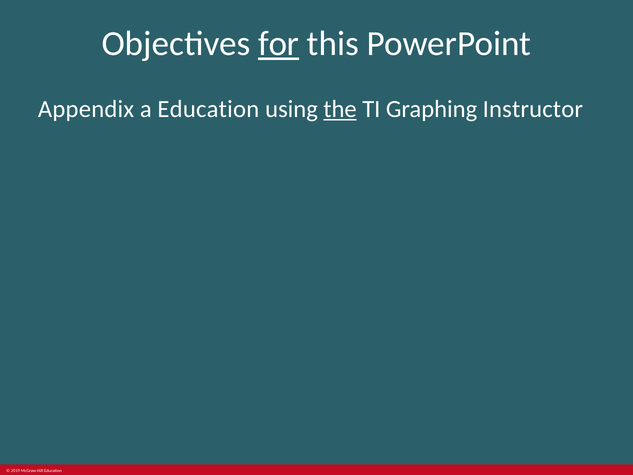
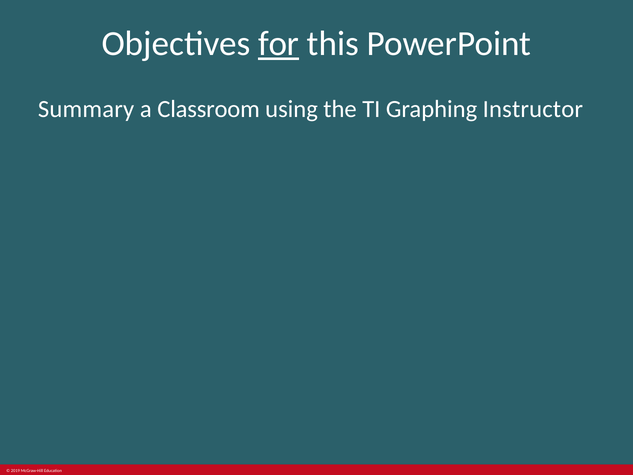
Appendix: Appendix -> Summary
a Education: Education -> Classroom
the underline: present -> none
